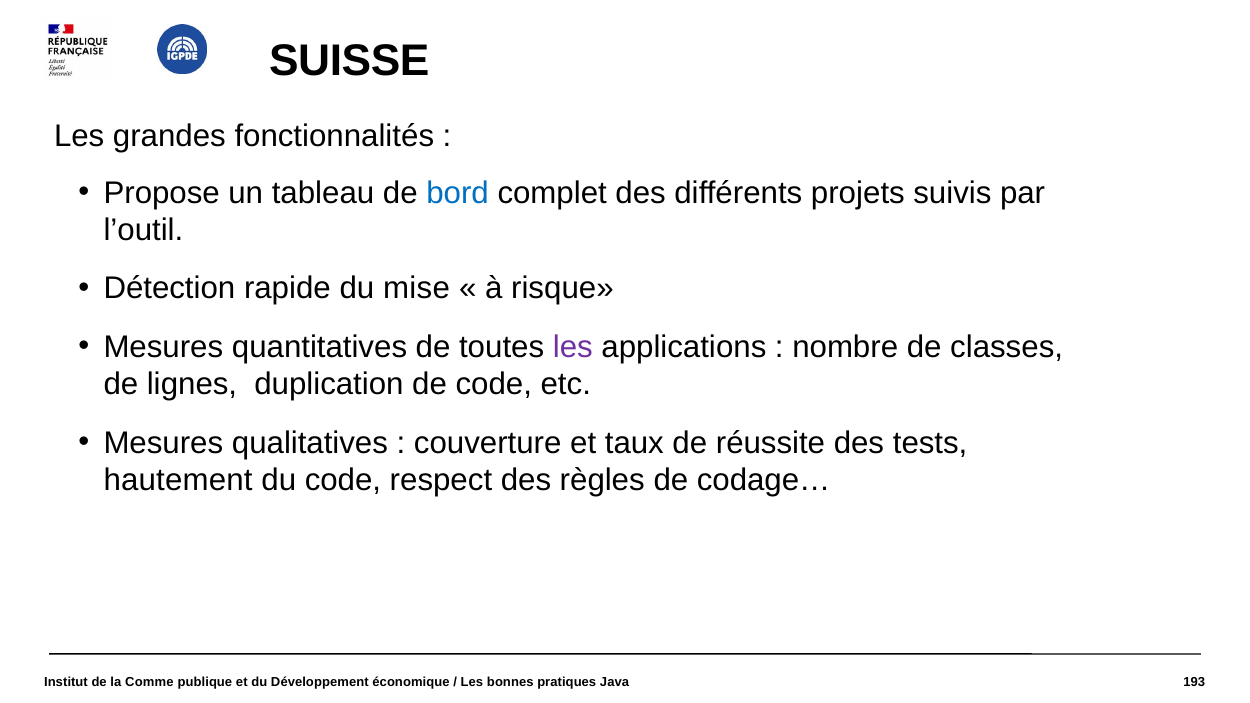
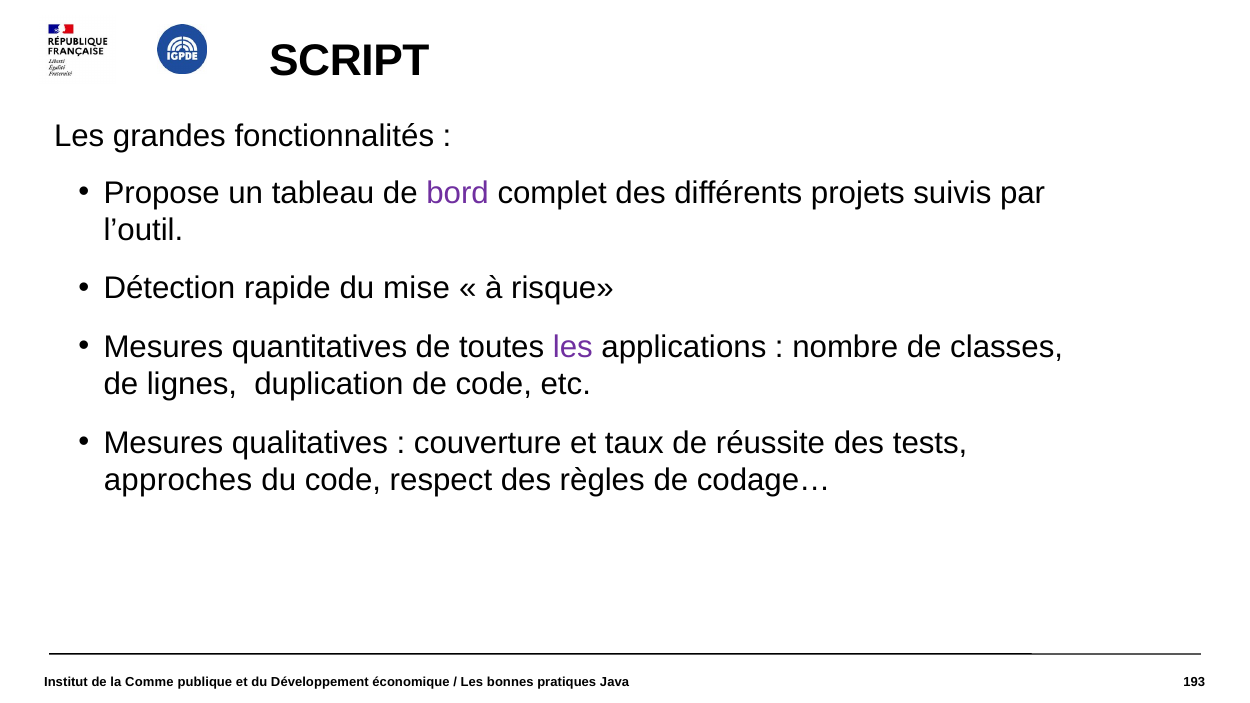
SUISSE: SUISSE -> SCRIPT
bord colour: blue -> purple
hautement: hautement -> approches
